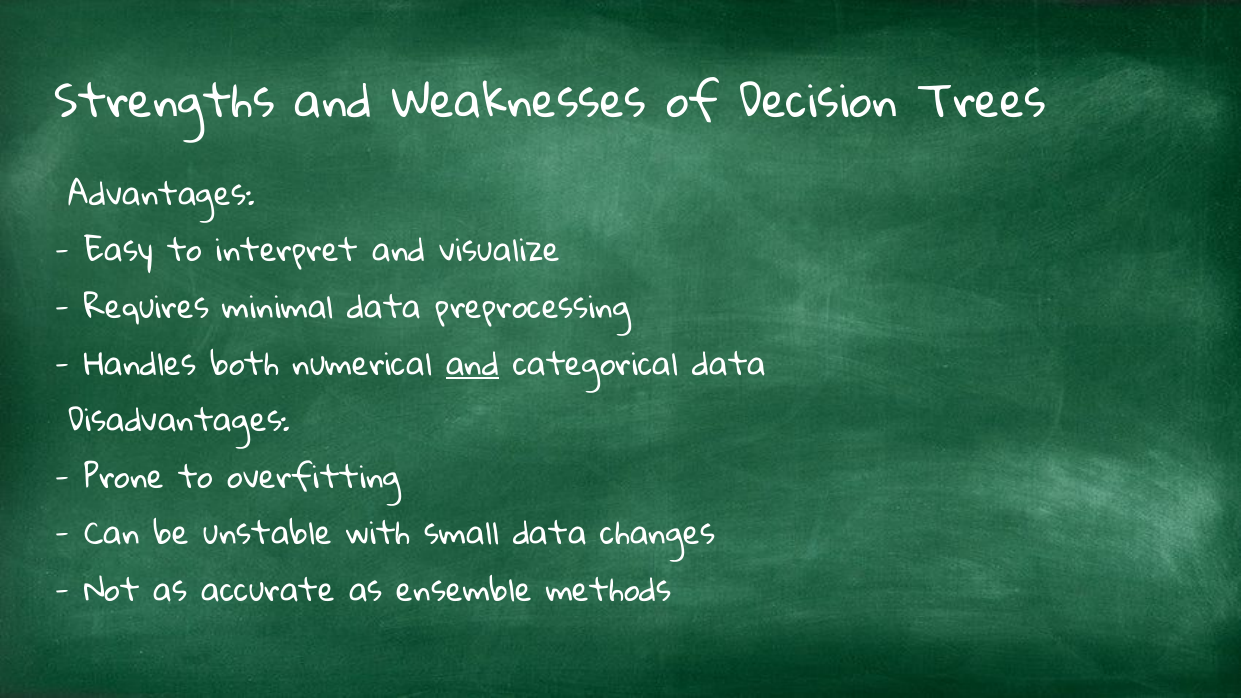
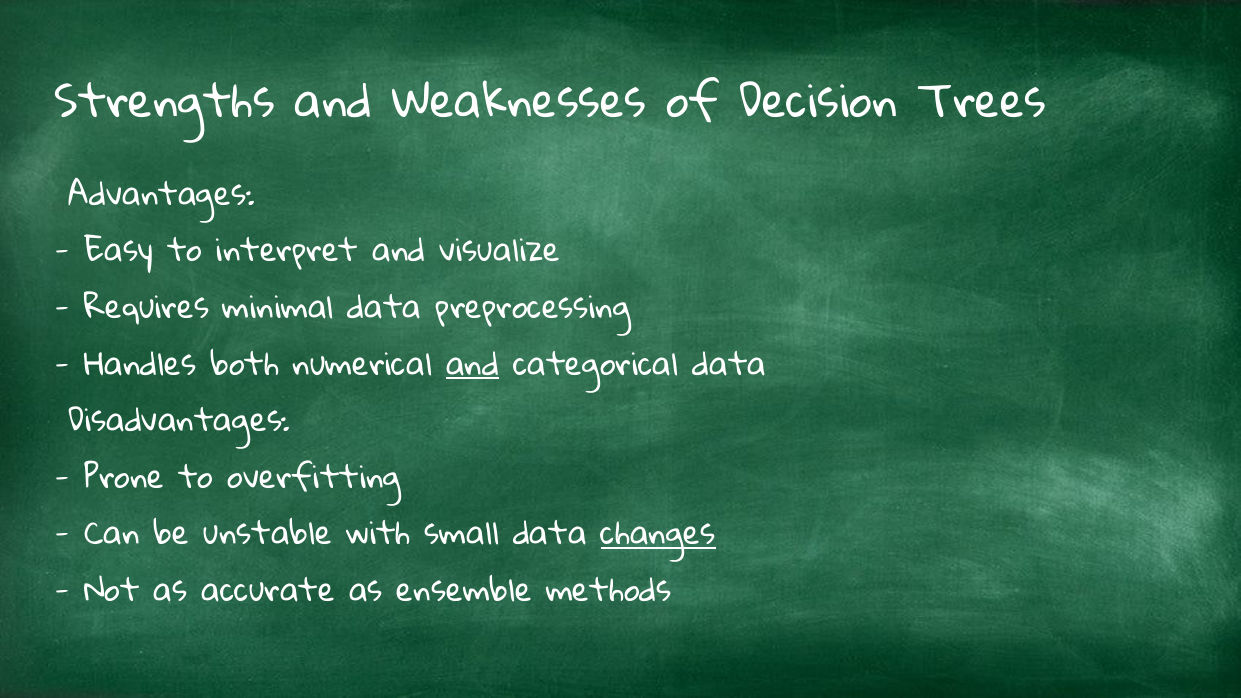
changes underline: none -> present
